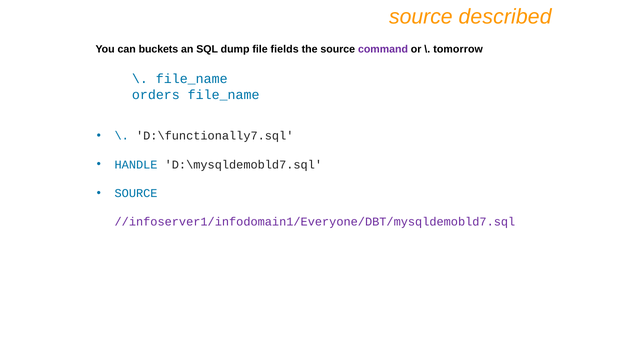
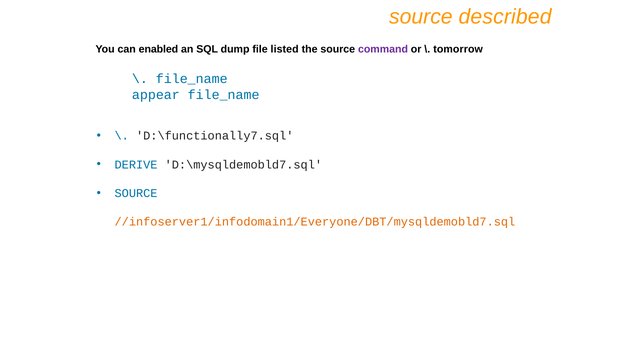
buckets: buckets -> enabled
fields: fields -> listed
orders: orders -> appear
HANDLE: HANDLE -> DERIVE
//infoserver1/infodomain1/Everyone/DBT/mysqldemobld7.sql colour: purple -> orange
